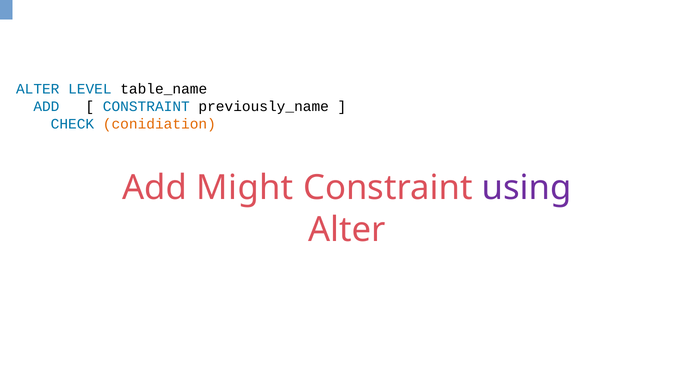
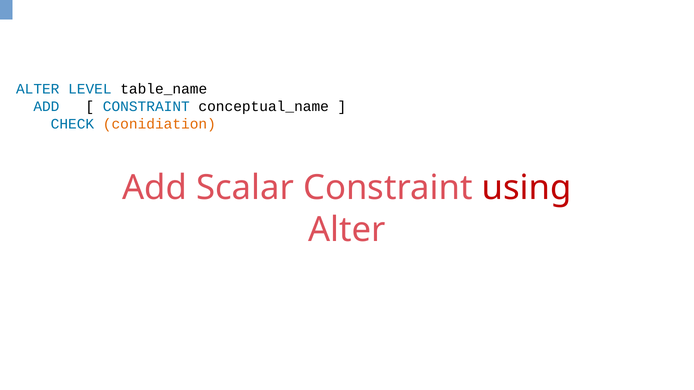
previously_name: previously_name -> conceptual_name
Might: Might -> Scalar
using colour: purple -> red
